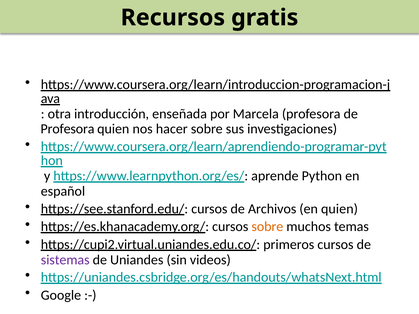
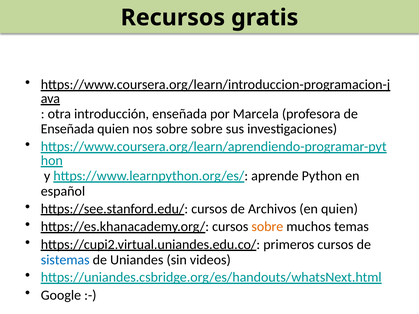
Profesora at (67, 129): Profesora -> Enseñada
nos hacer: hacer -> sobre
sistemas colour: purple -> blue
